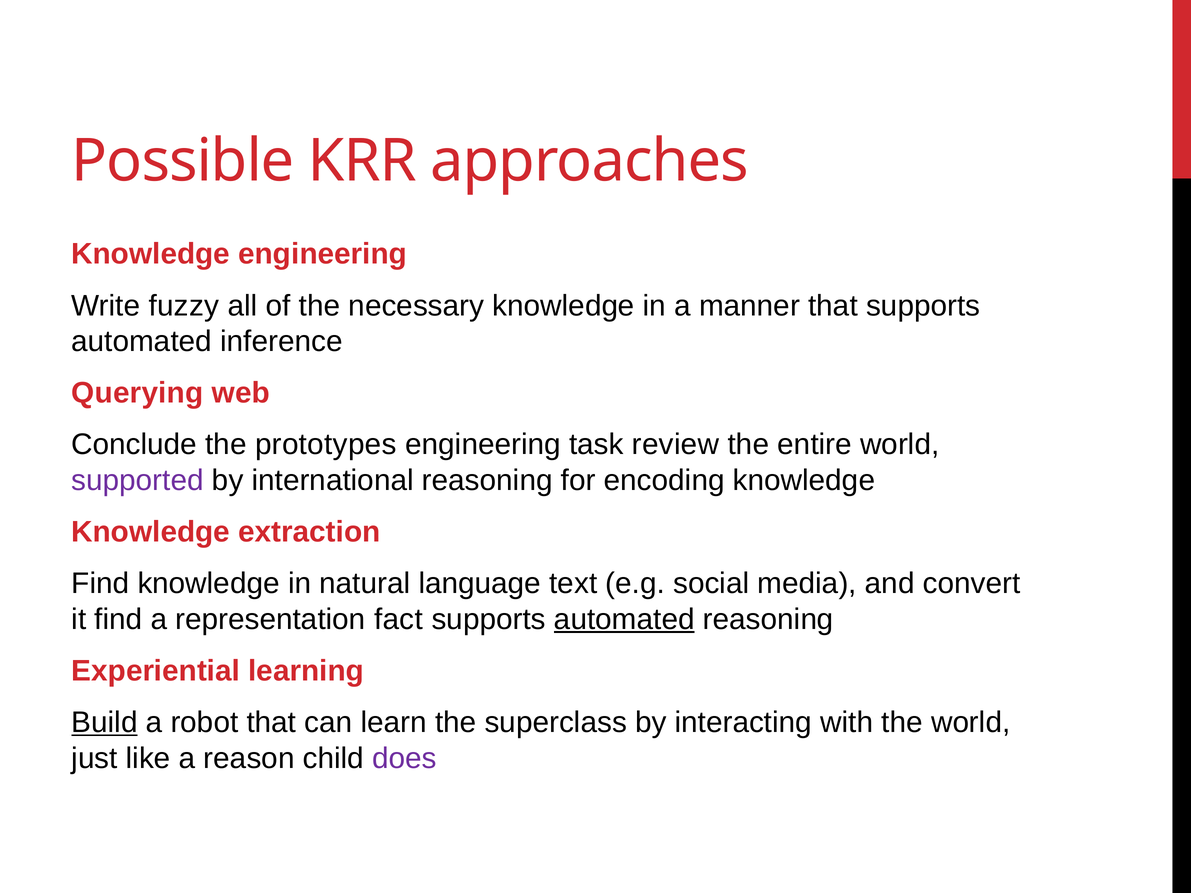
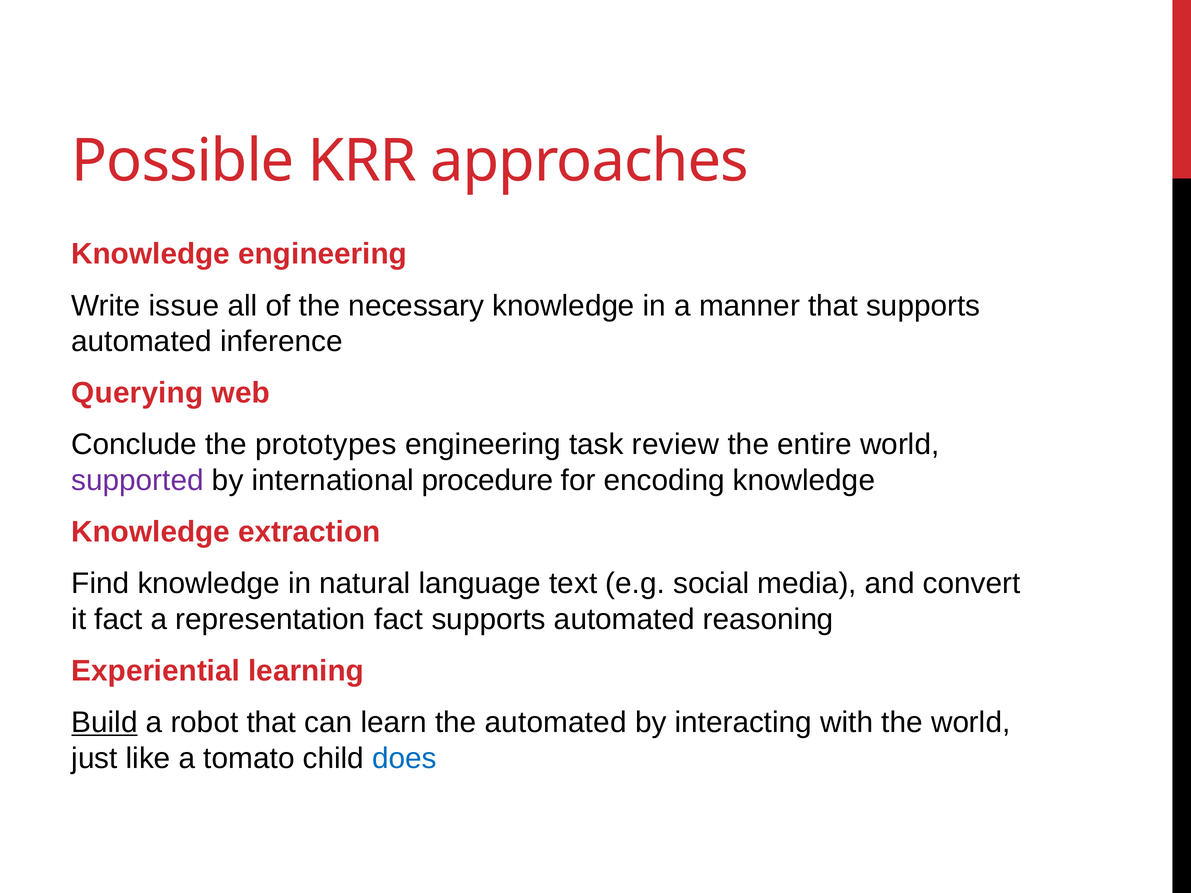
fuzzy: fuzzy -> issue
international reasoning: reasoning -> procedure
it find: find -> fact
automated at (624, 619) underline: present -> none
the superclass: superclass -> automated
reason: reason -> tomato
does colour: purple -> blue
